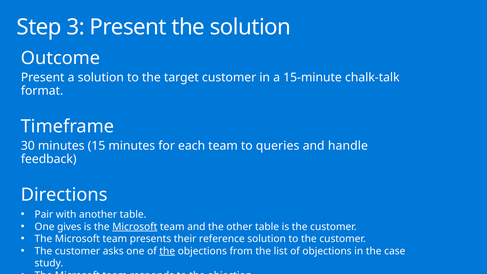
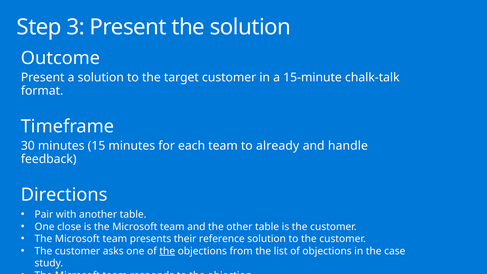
queries: queries -> already
One gives: gives -> close
Microsoft at (135, 227) underline: present -> none
